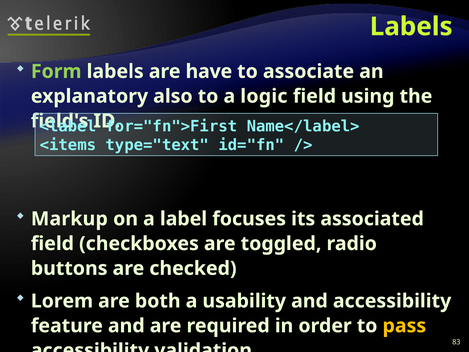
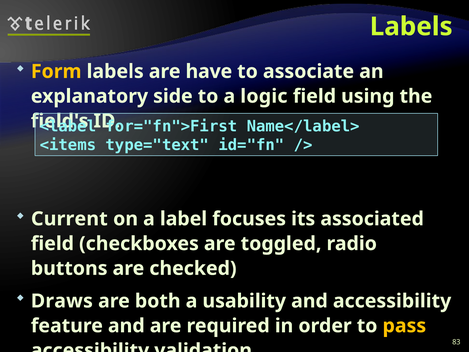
Form colour: light green -> yellow
also: also -> side
Markup: Markup -> Current
Lorem: Lorem -> Draws
